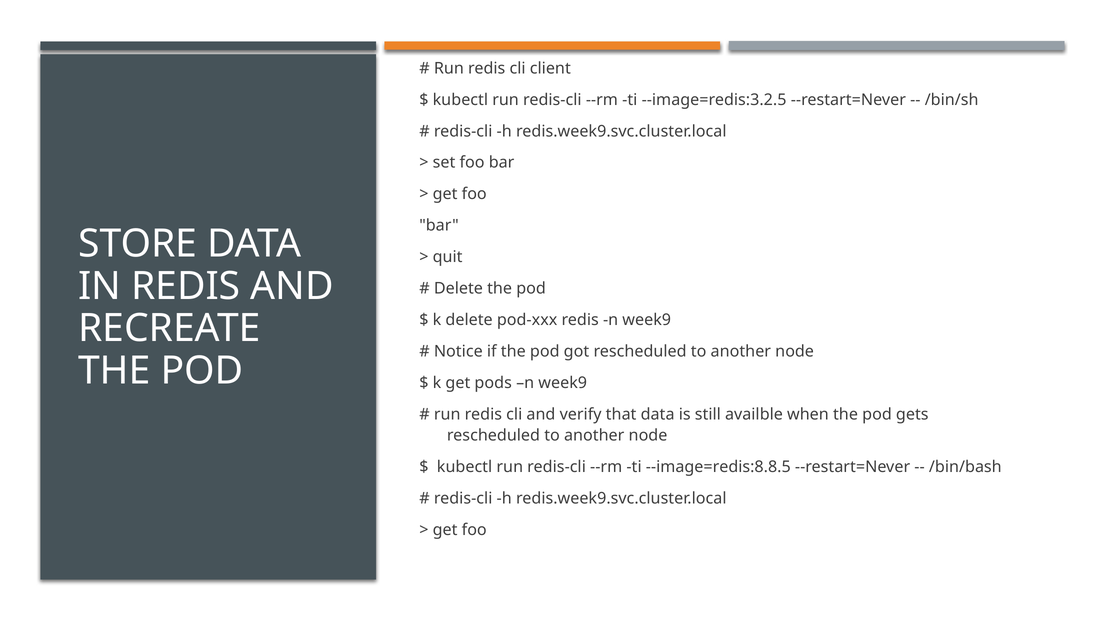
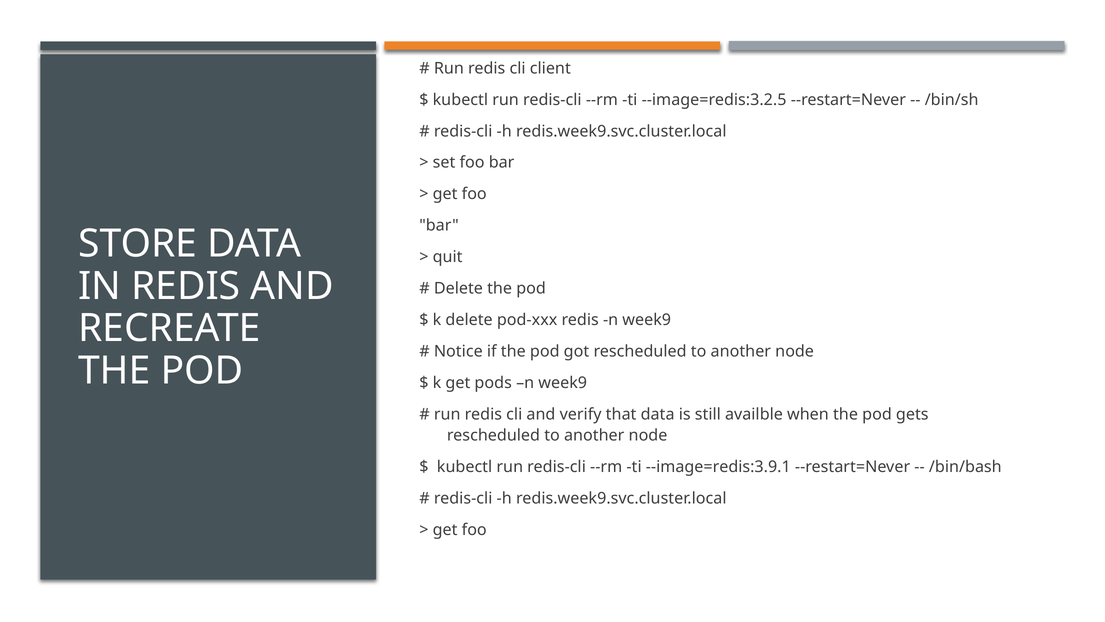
--image=redis:8.8.5: --image=redis:8.8.5 -> --image=redis:3.9.1
